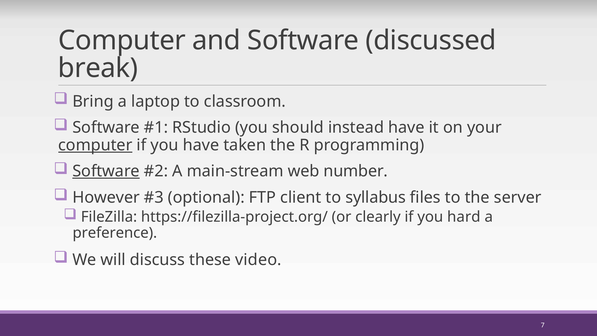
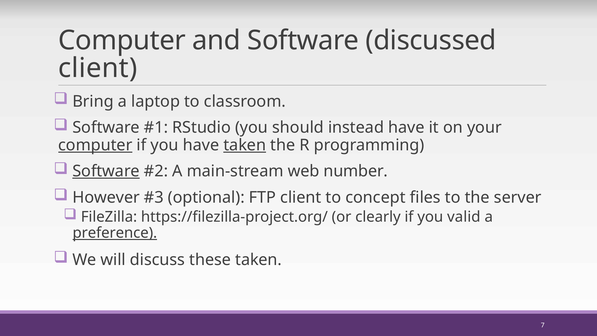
break at (98, 68): break -> client
taken at (245, 145) underline: none -> present
syllabus: syllabus -> concept
hard: hard -> valid
preference underline: none -> present
these video: video -> taken
